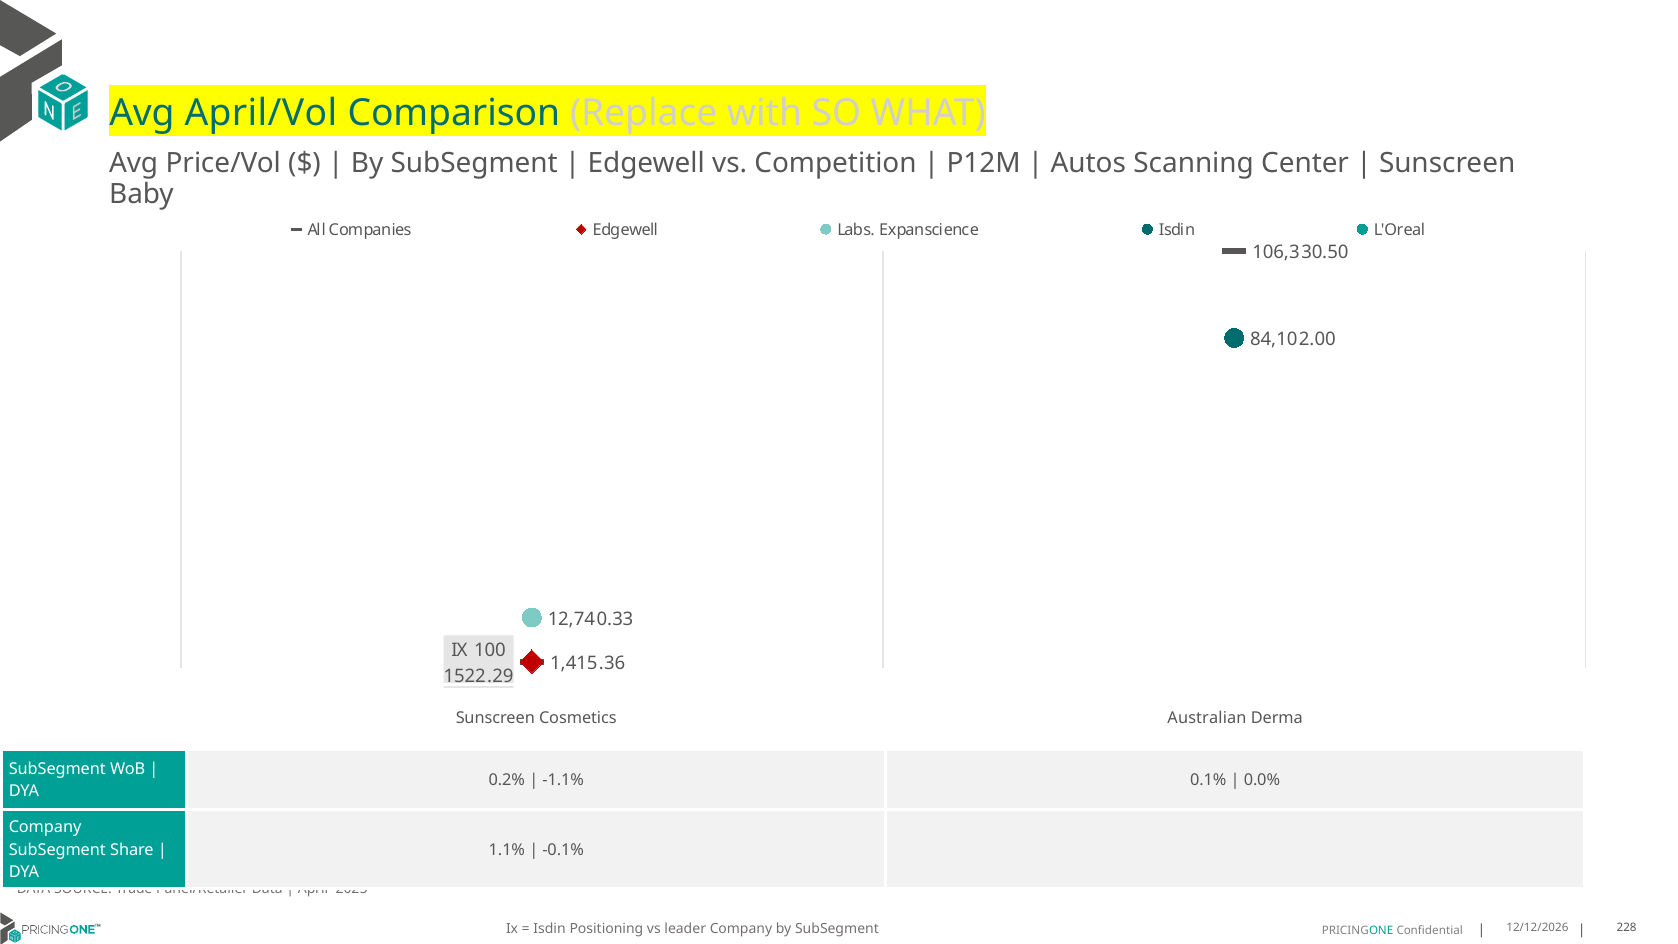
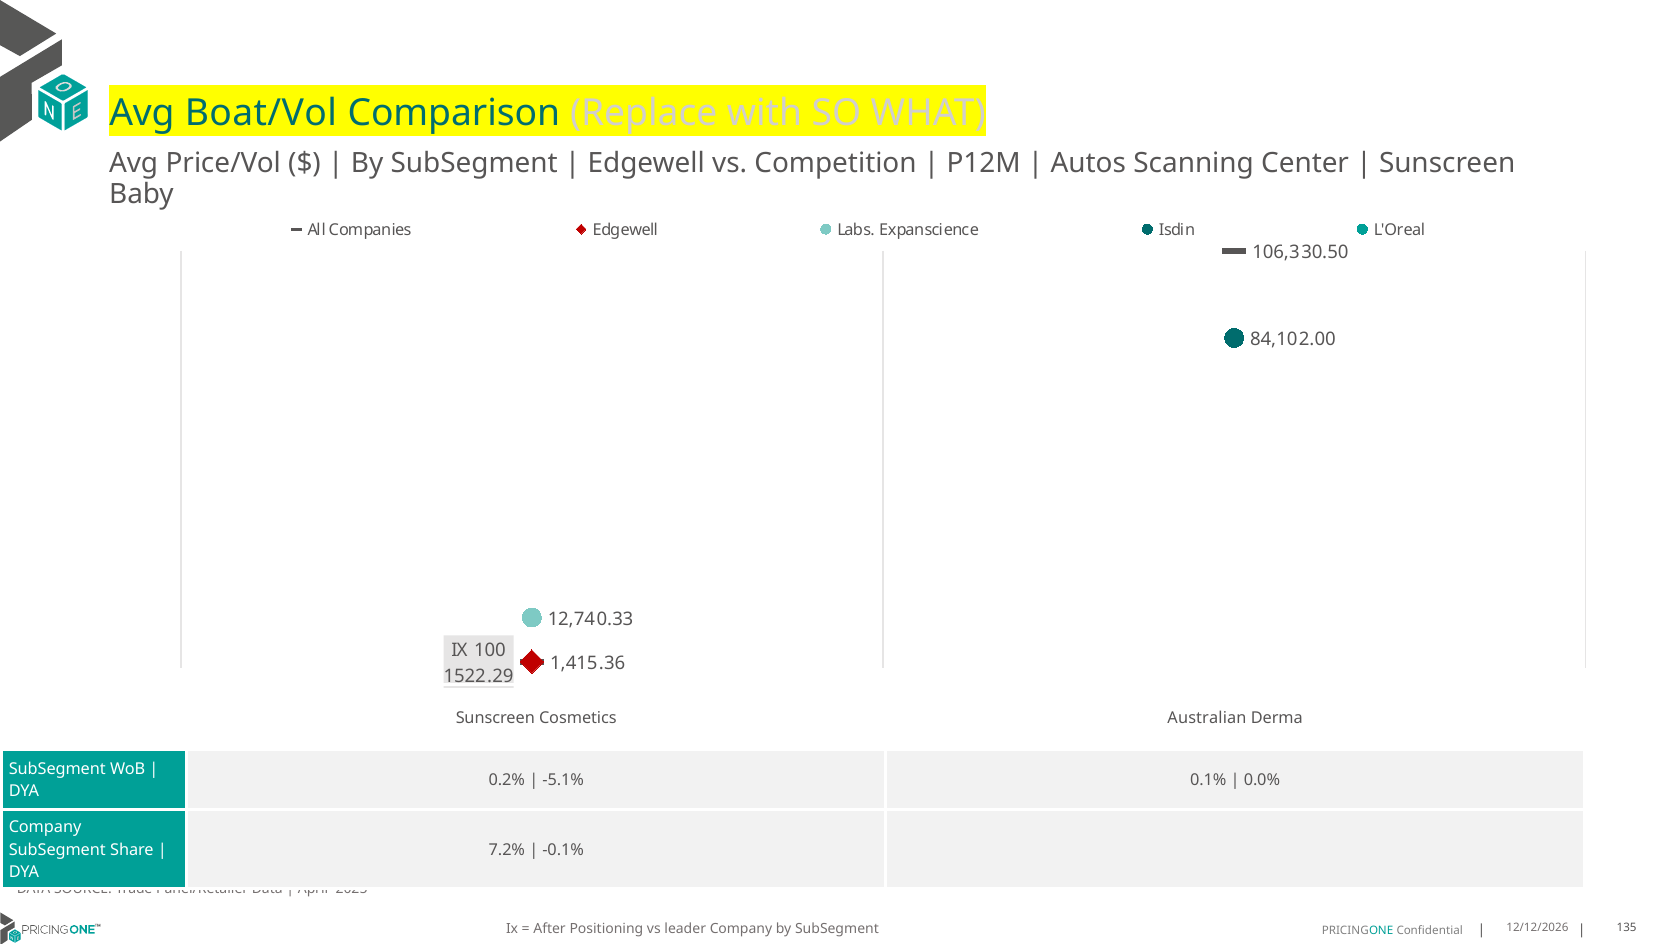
April/Vol: April/Vol -> Boat/Vol
-1.1%: -1.1% -> -5.1%
1.1%: 1.1% -> 7.2%
Isdin at (550, 929): Isdin -> After
228: 228 -> 135
